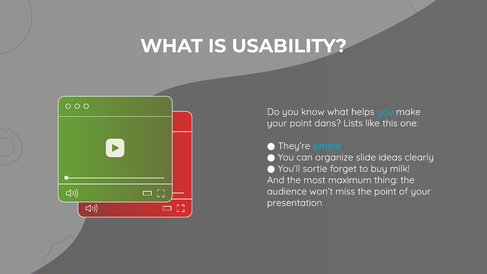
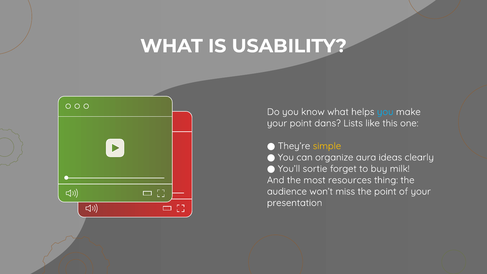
simple colour: light blue -> yellow
slide: slide -> aura
maximum: maximum -> resources
